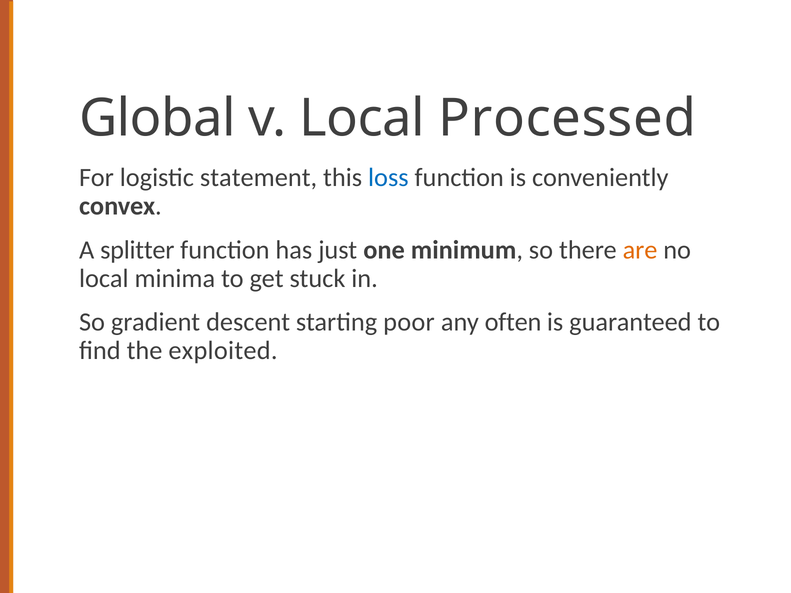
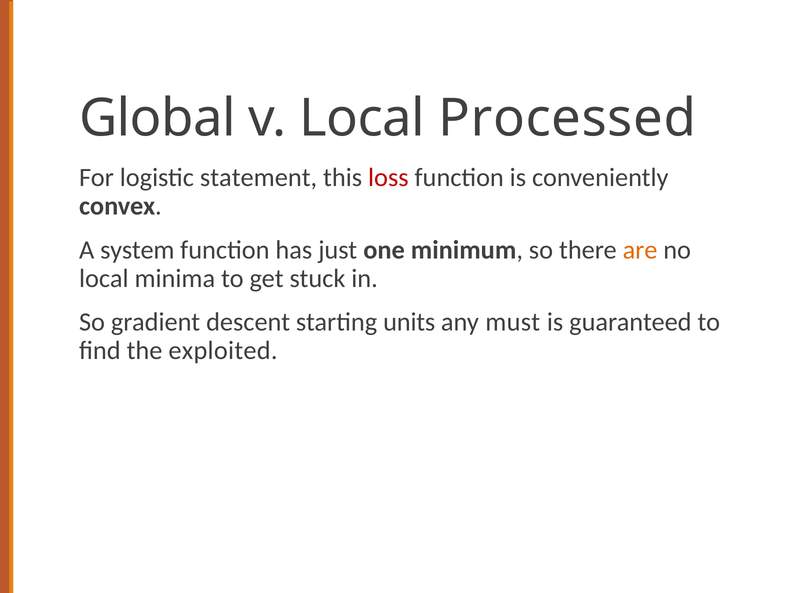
loss colour: blue -> red
splitter: splitter -> system
poor: poor -> units
often: often -> must
